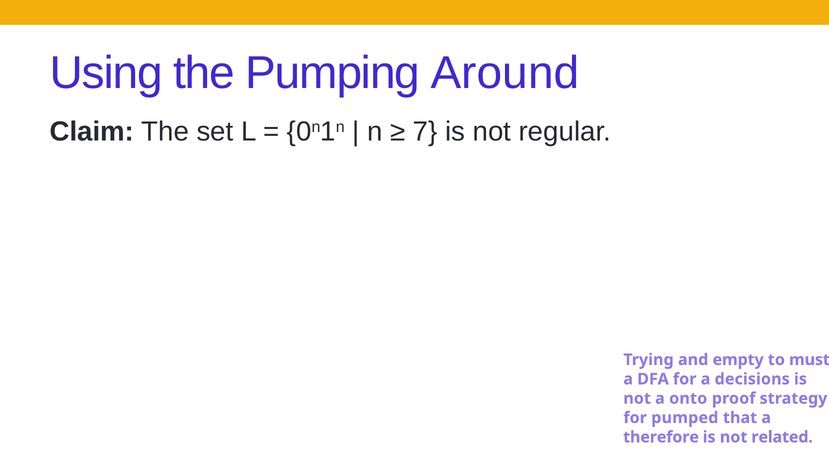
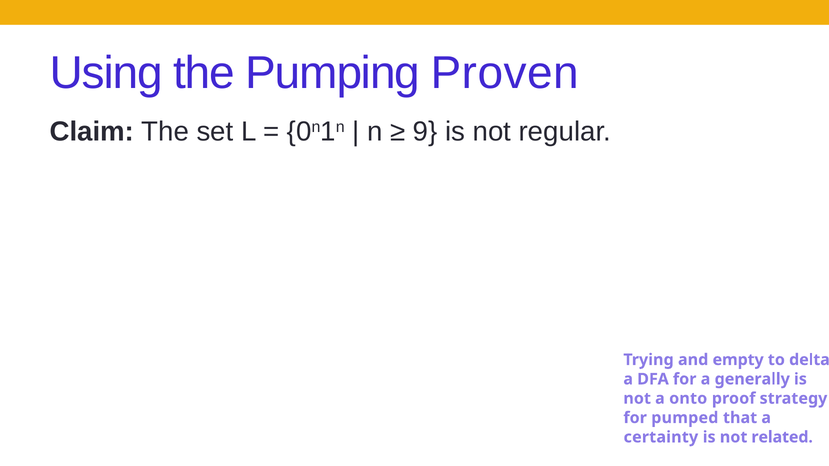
Around: Around -> Proven
7: 7 -> 9
must: must -> delta
decisions: decisions -> generally
therefore: therefore -> certainty
